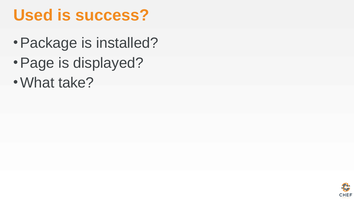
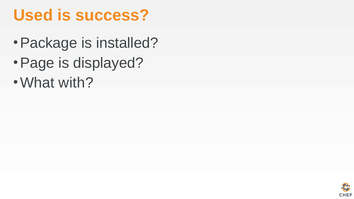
take: take -> with
